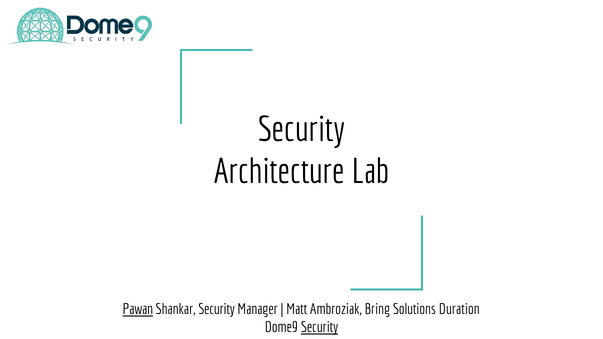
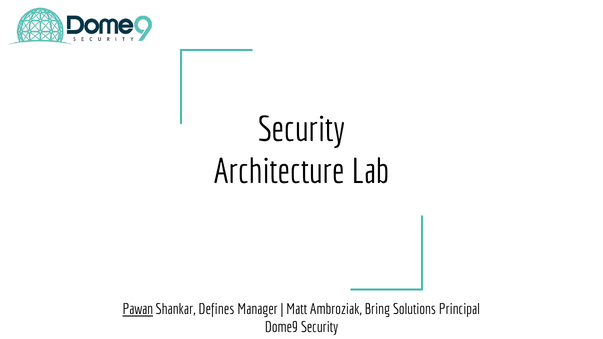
Shankar Security: Security -> Defines
Duration: Duration -> Principal
Security at (320, 328) underline: present -> none
